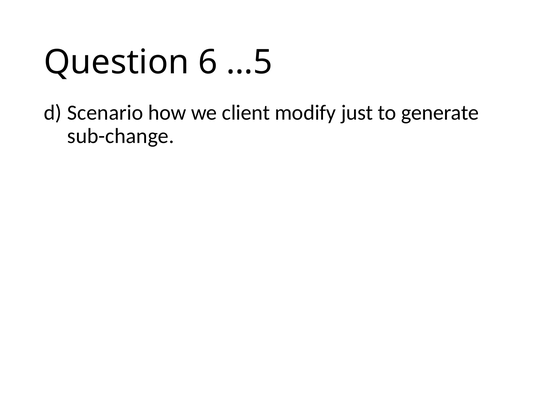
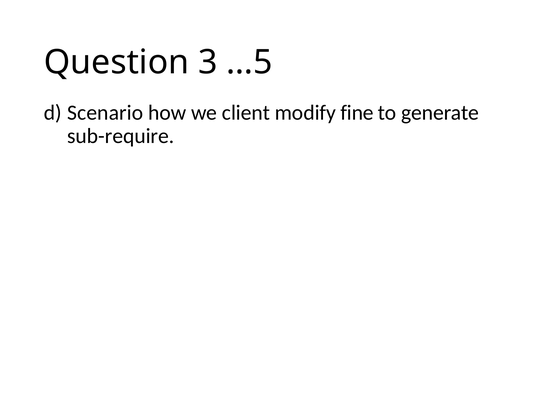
6: 6 -> 3
just: just -> fine
sub-change: sub-change -> sub-require
